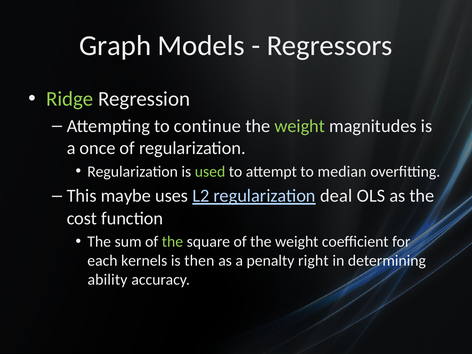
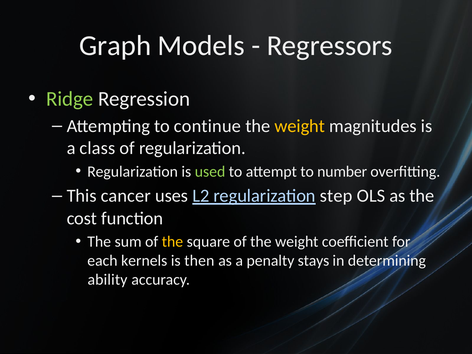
weight at (300, 126) colour: light green -> yellow
once: once -> class
median: median -> number
maybe: maybe -> cancer
deal: deal -> step
the at (172, 242) colour: light green -> yellow
right: right -> stays
